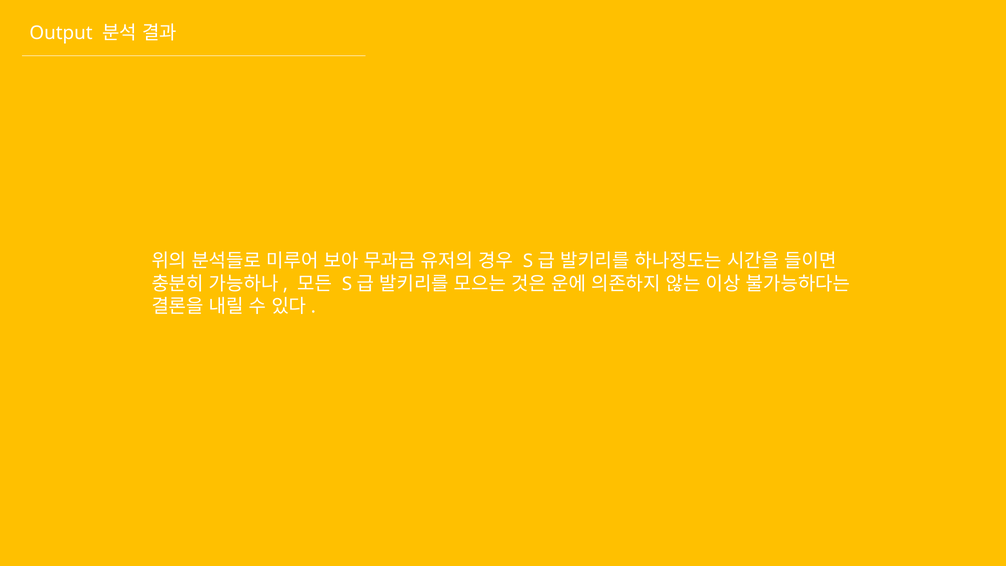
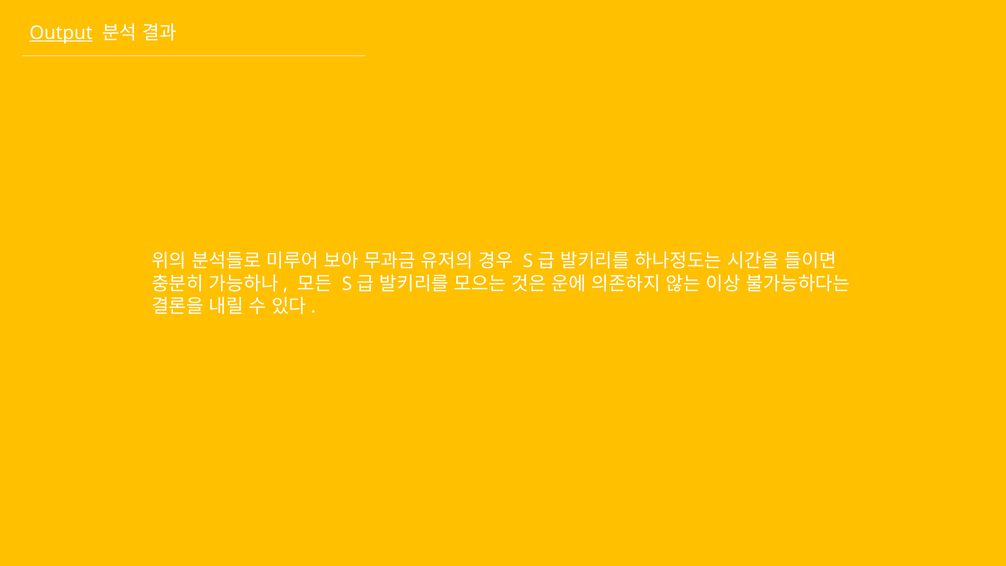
Output underline: none -> present
